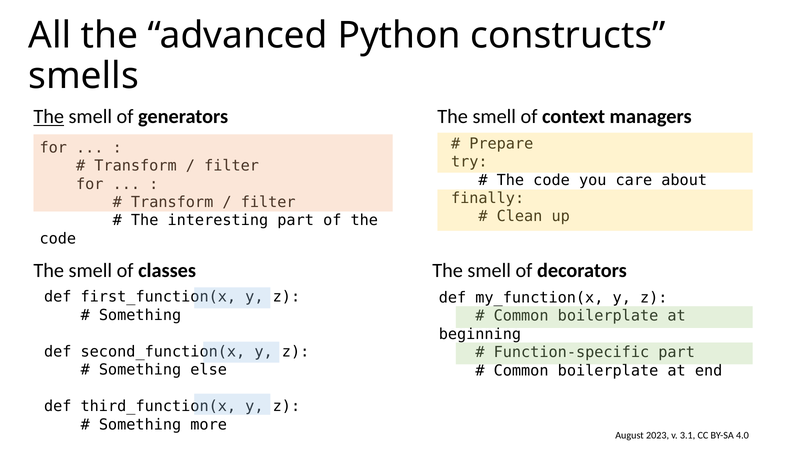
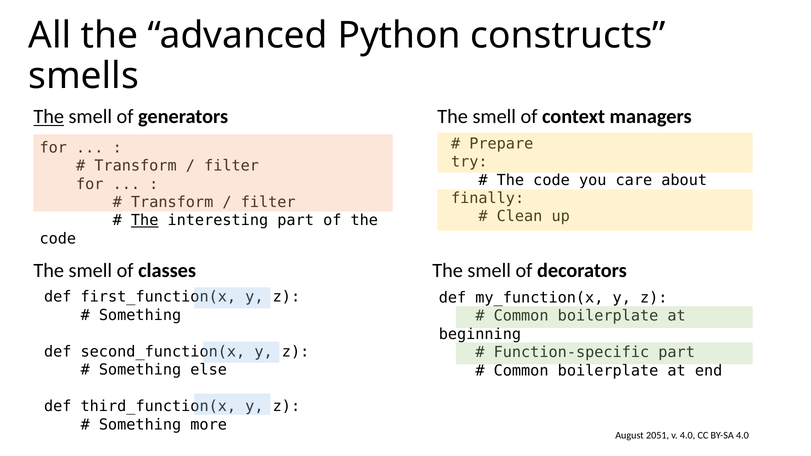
The at (145, 221) underline: none -> present
2023: 2023 -> 2051
v 3.1: 3.1 -> 4.0
